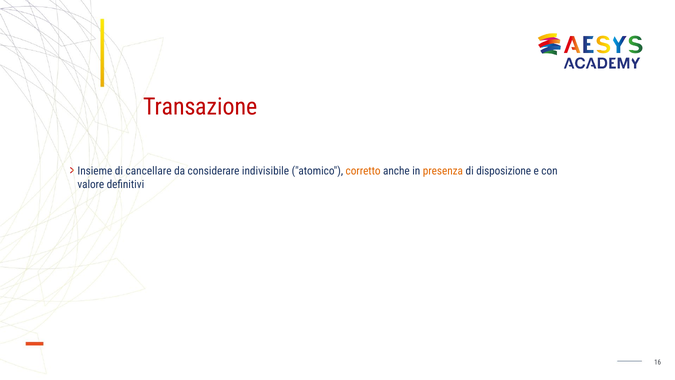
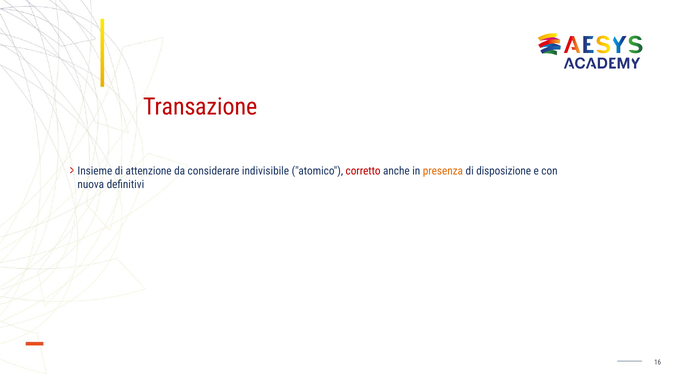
cancellare: cancellare -> attenzione
corretto colour: orange -> red
valore: valore -> nuova
